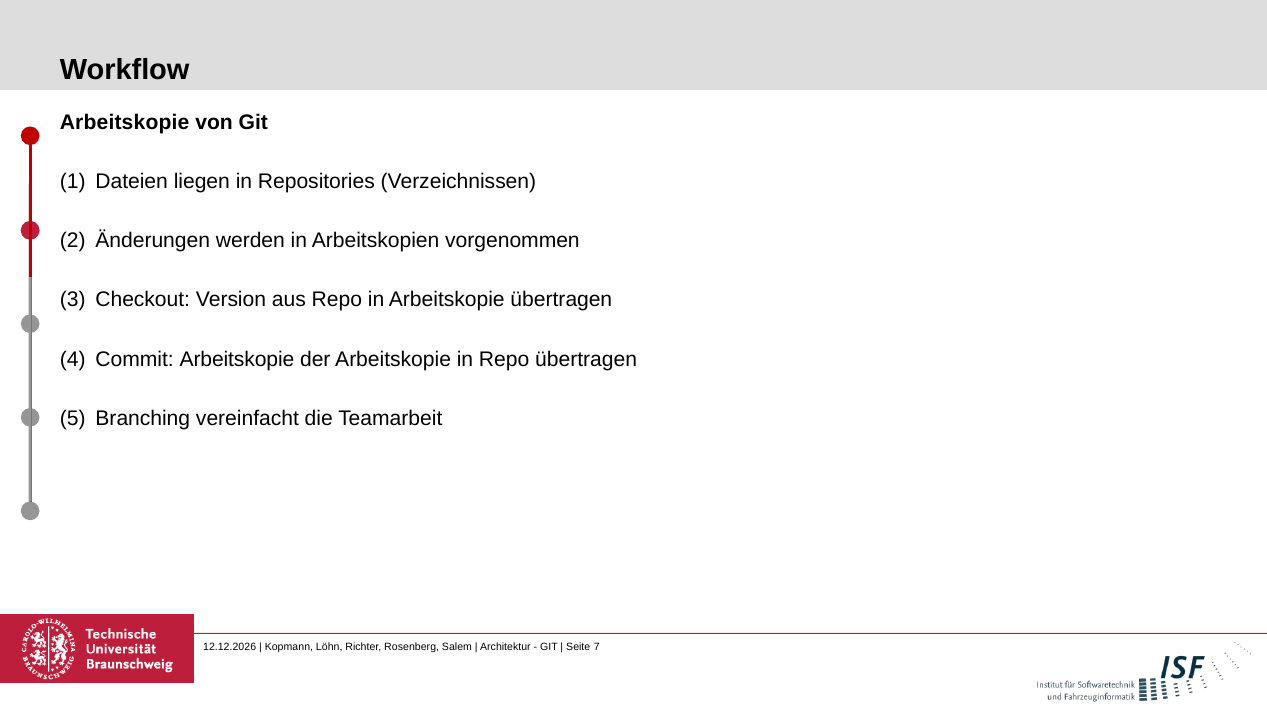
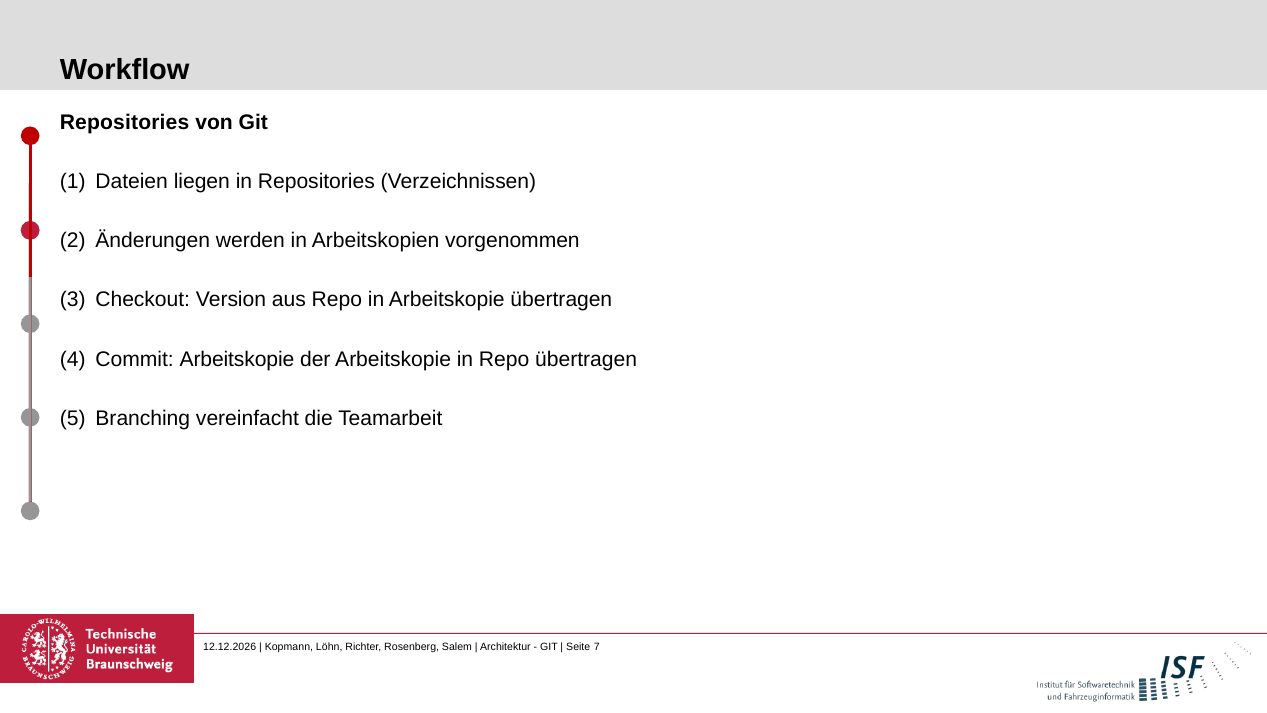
Arbeitskopie at (125, 123): Arbeitskopie -> Repositories
